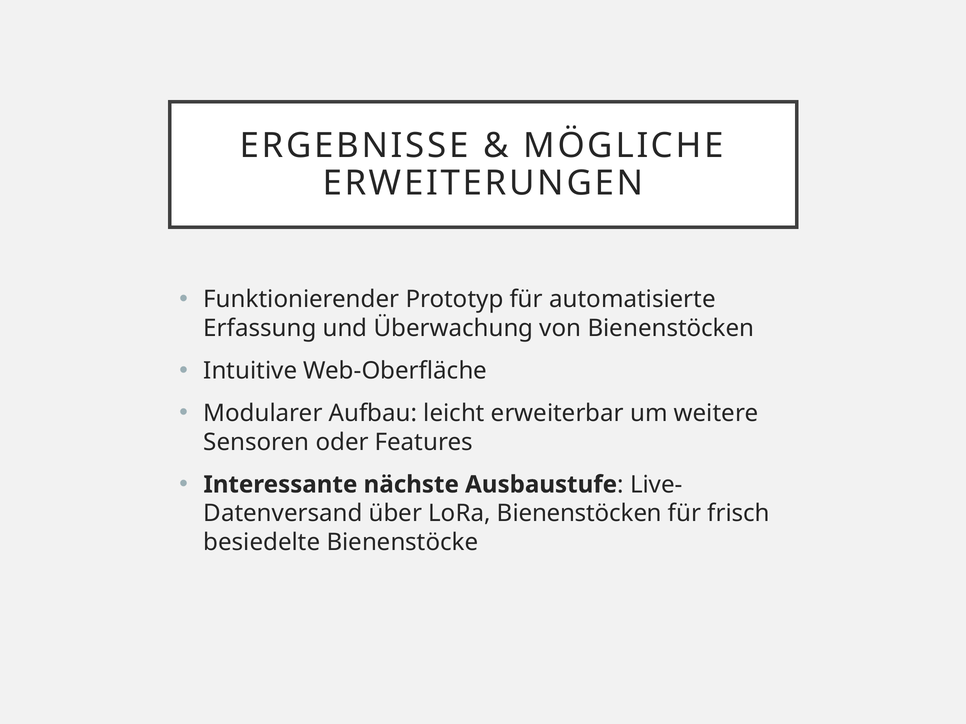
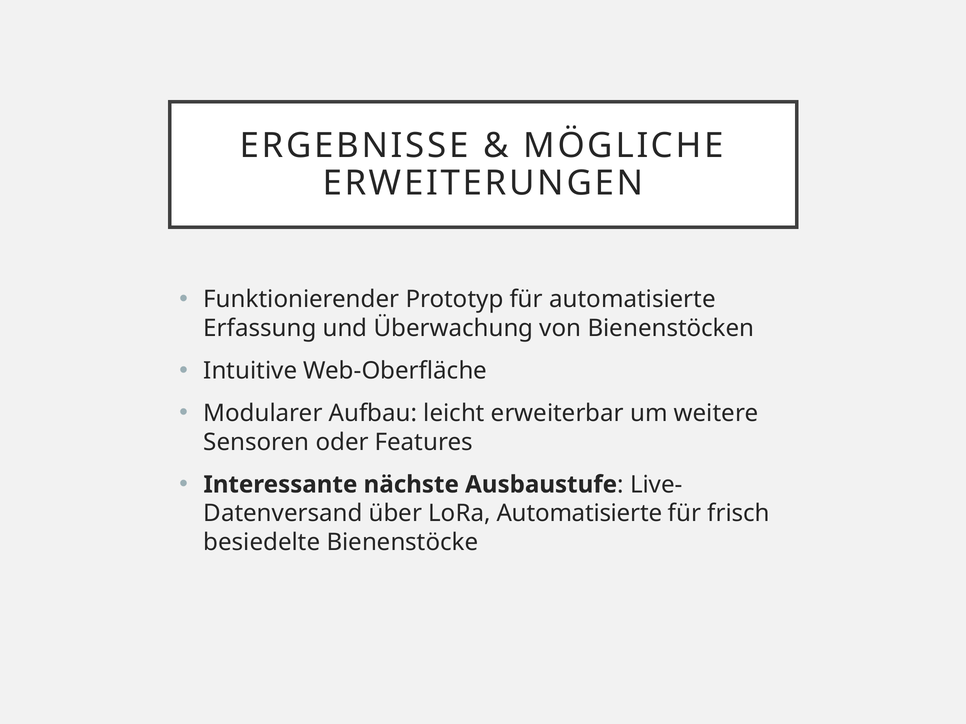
LoRa Bienenstöcken: Bienenstöcken -> Automatisierte
